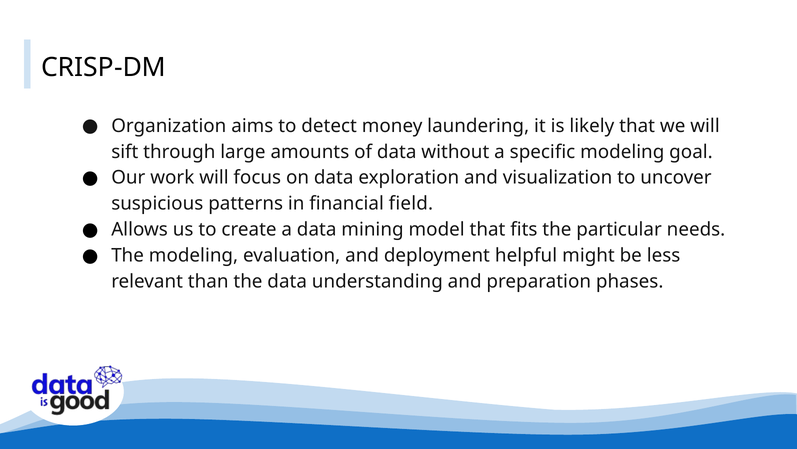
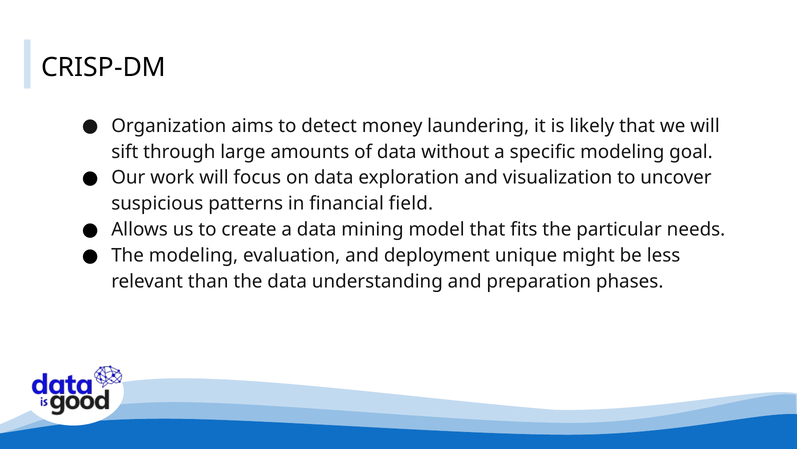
helpful: helpful -> unique
